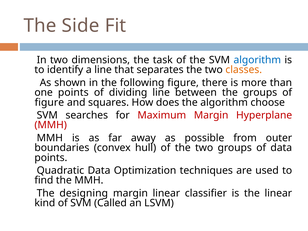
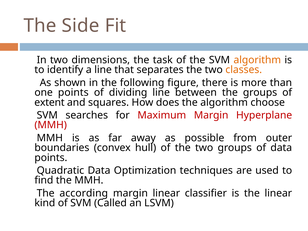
algorithm at (257, 60) colour: blue -> orange
figure at (49, 102): figure -> extent
designing: designing -> according
